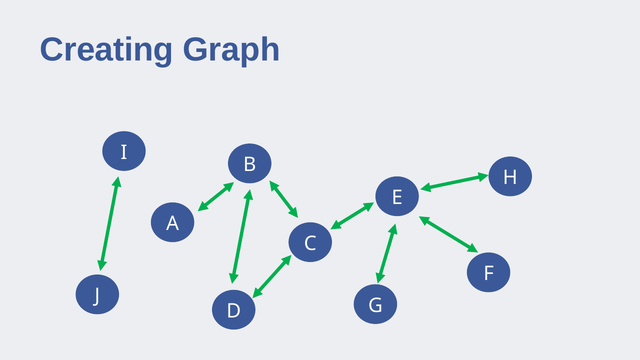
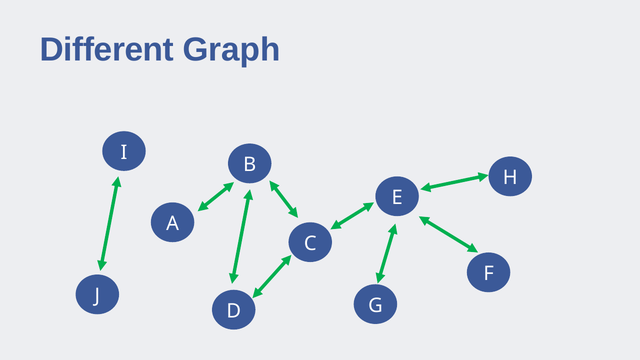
Creating: Creating -> Different
